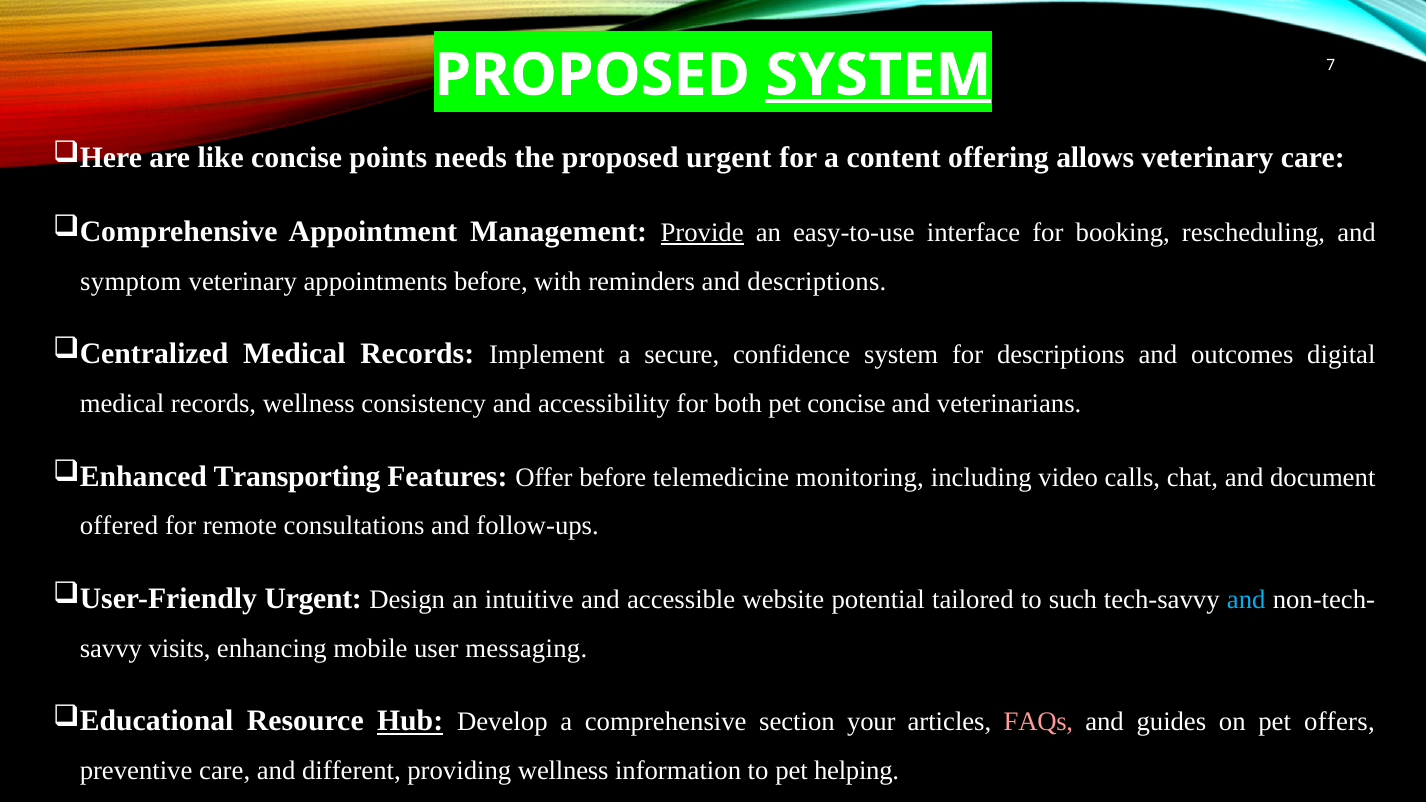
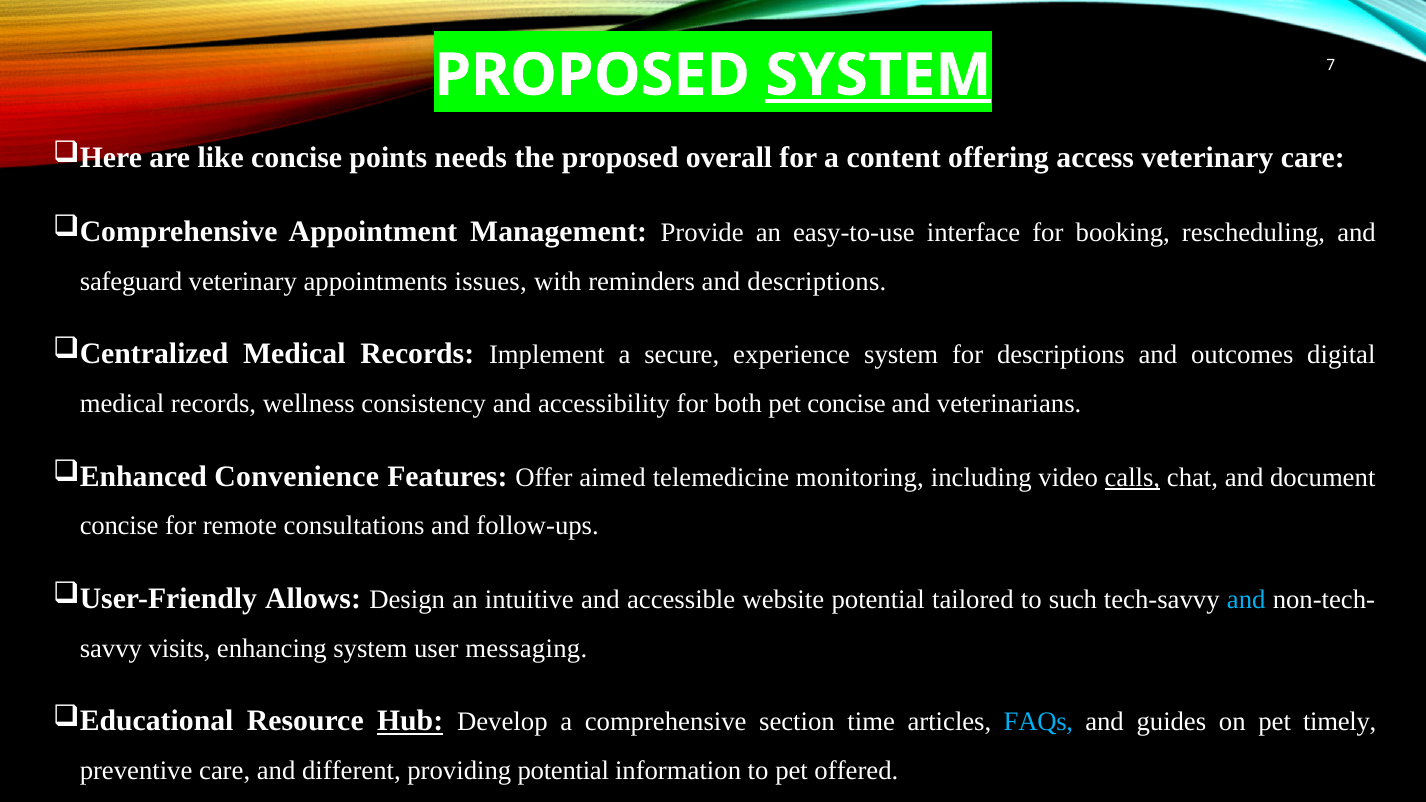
proposed urgent: urgent -> overall
allows: allows -> access
Provide underline: present -> none
symptom: symptom -> safeguard
appointments before: before -> issues
confidence: confidence -> experience
Transporting: Transporting -> Convenience
Offer before: before -> aimed
calls underline: none -> present
offered at (119, 526): offered -> concise
Urgent at (313, 599): Urgent -> Allows
enhancing mobile: mobile -> system
your: your -> time
FAQs colour: pink -> light blue
offers: offers -> timely
providing wellness: wellness -> potential
helping: helping -> offered
